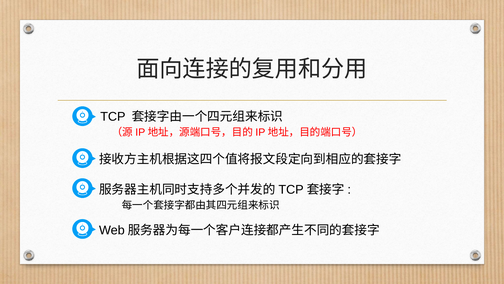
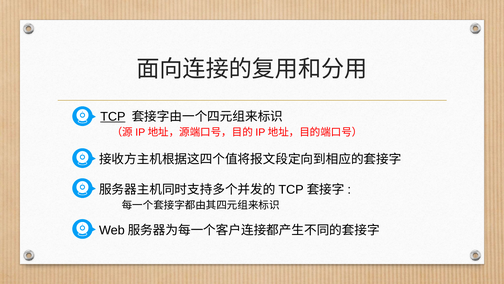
TCP underline: none -> present
